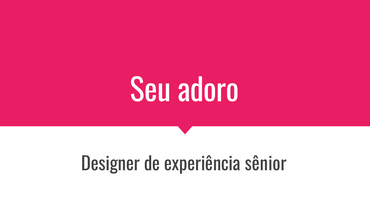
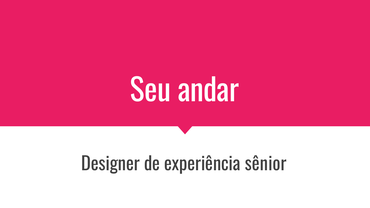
adoro: adoro -> andar
